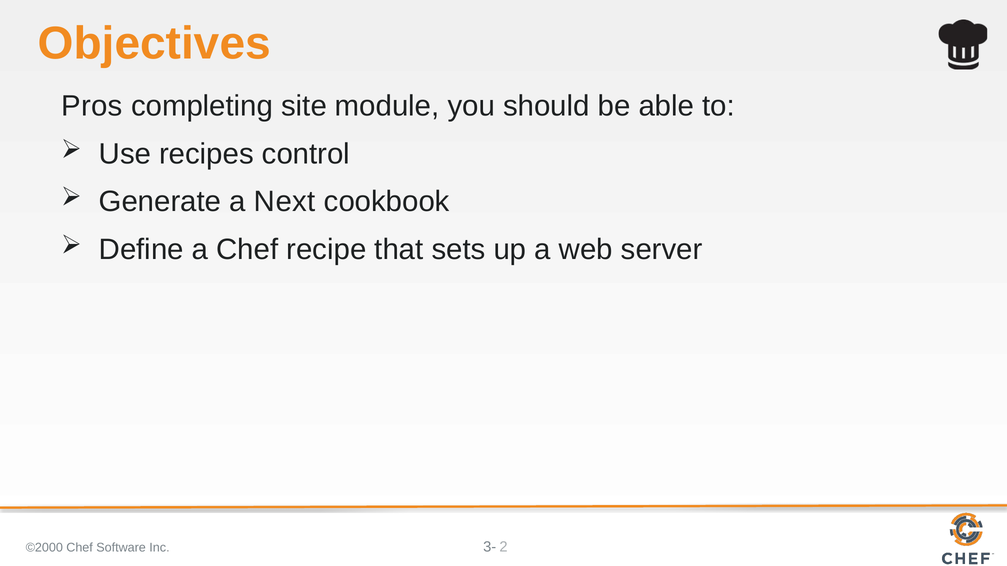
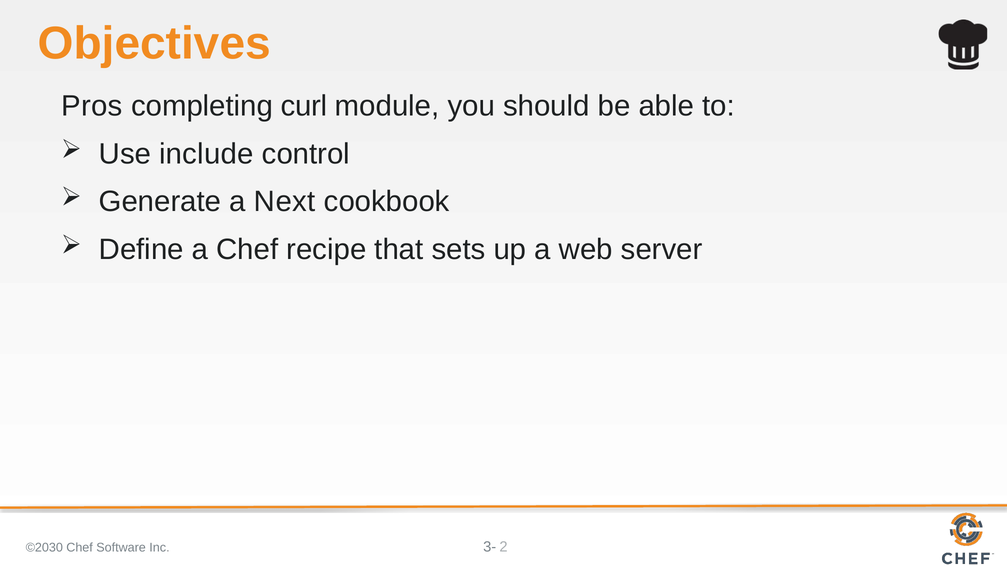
site: site -> curl
recipes: recipes -> include
©2000: ©2000 -> ©2030
